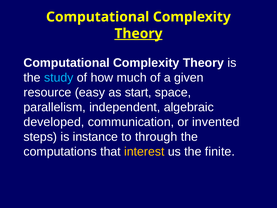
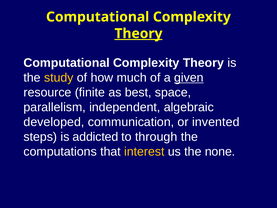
study colour: light blue -> yellow
given underline: none -> present
easy: easy -> finite
start: start -> best
instance: instance -> addicted
finite: finite -> none
